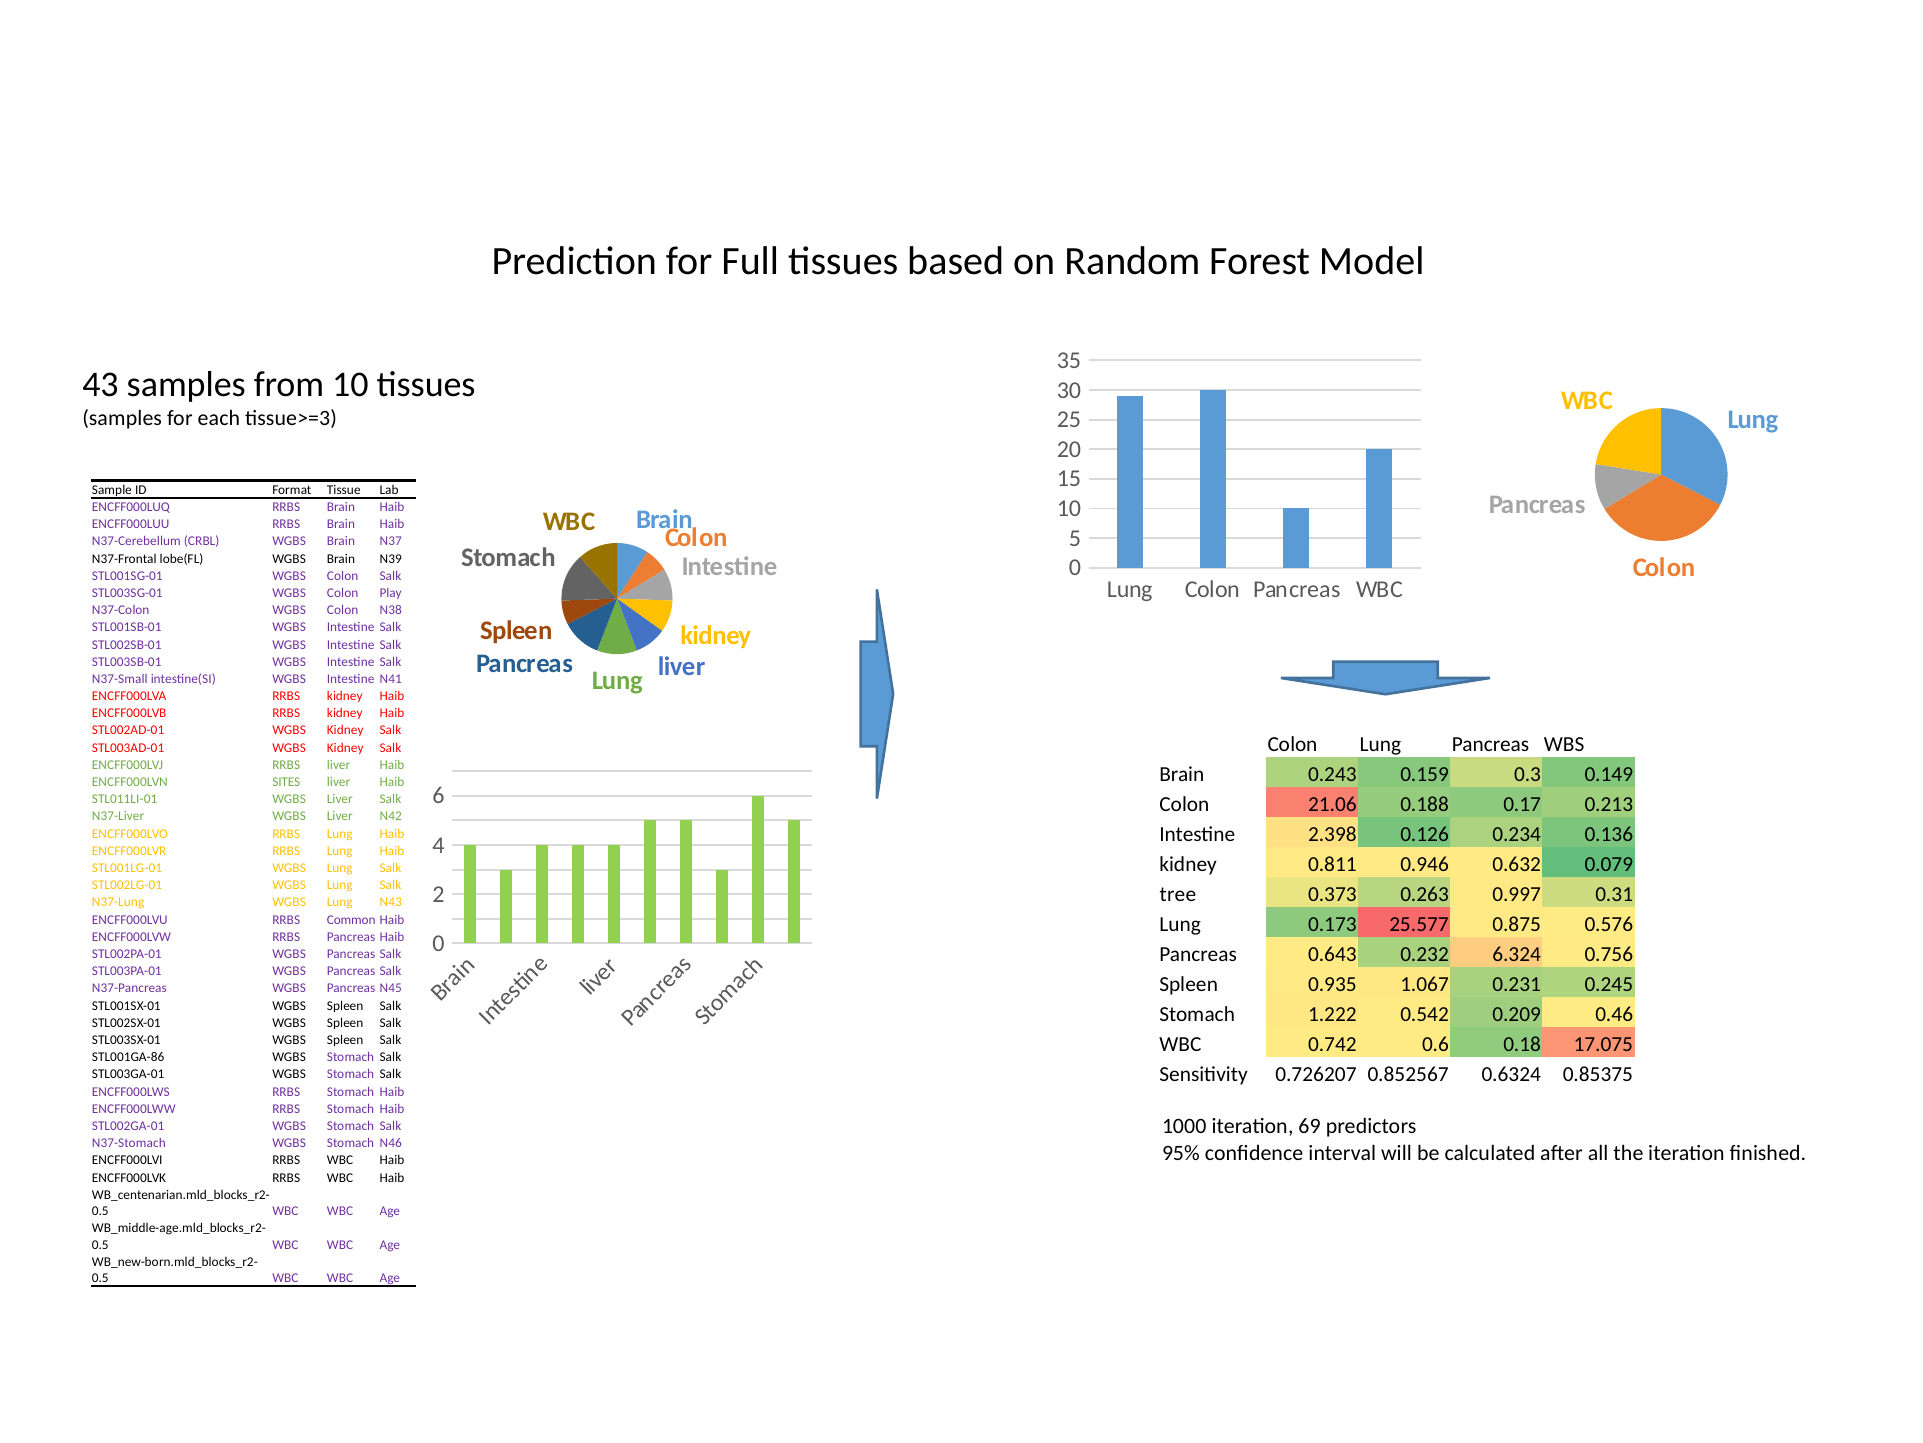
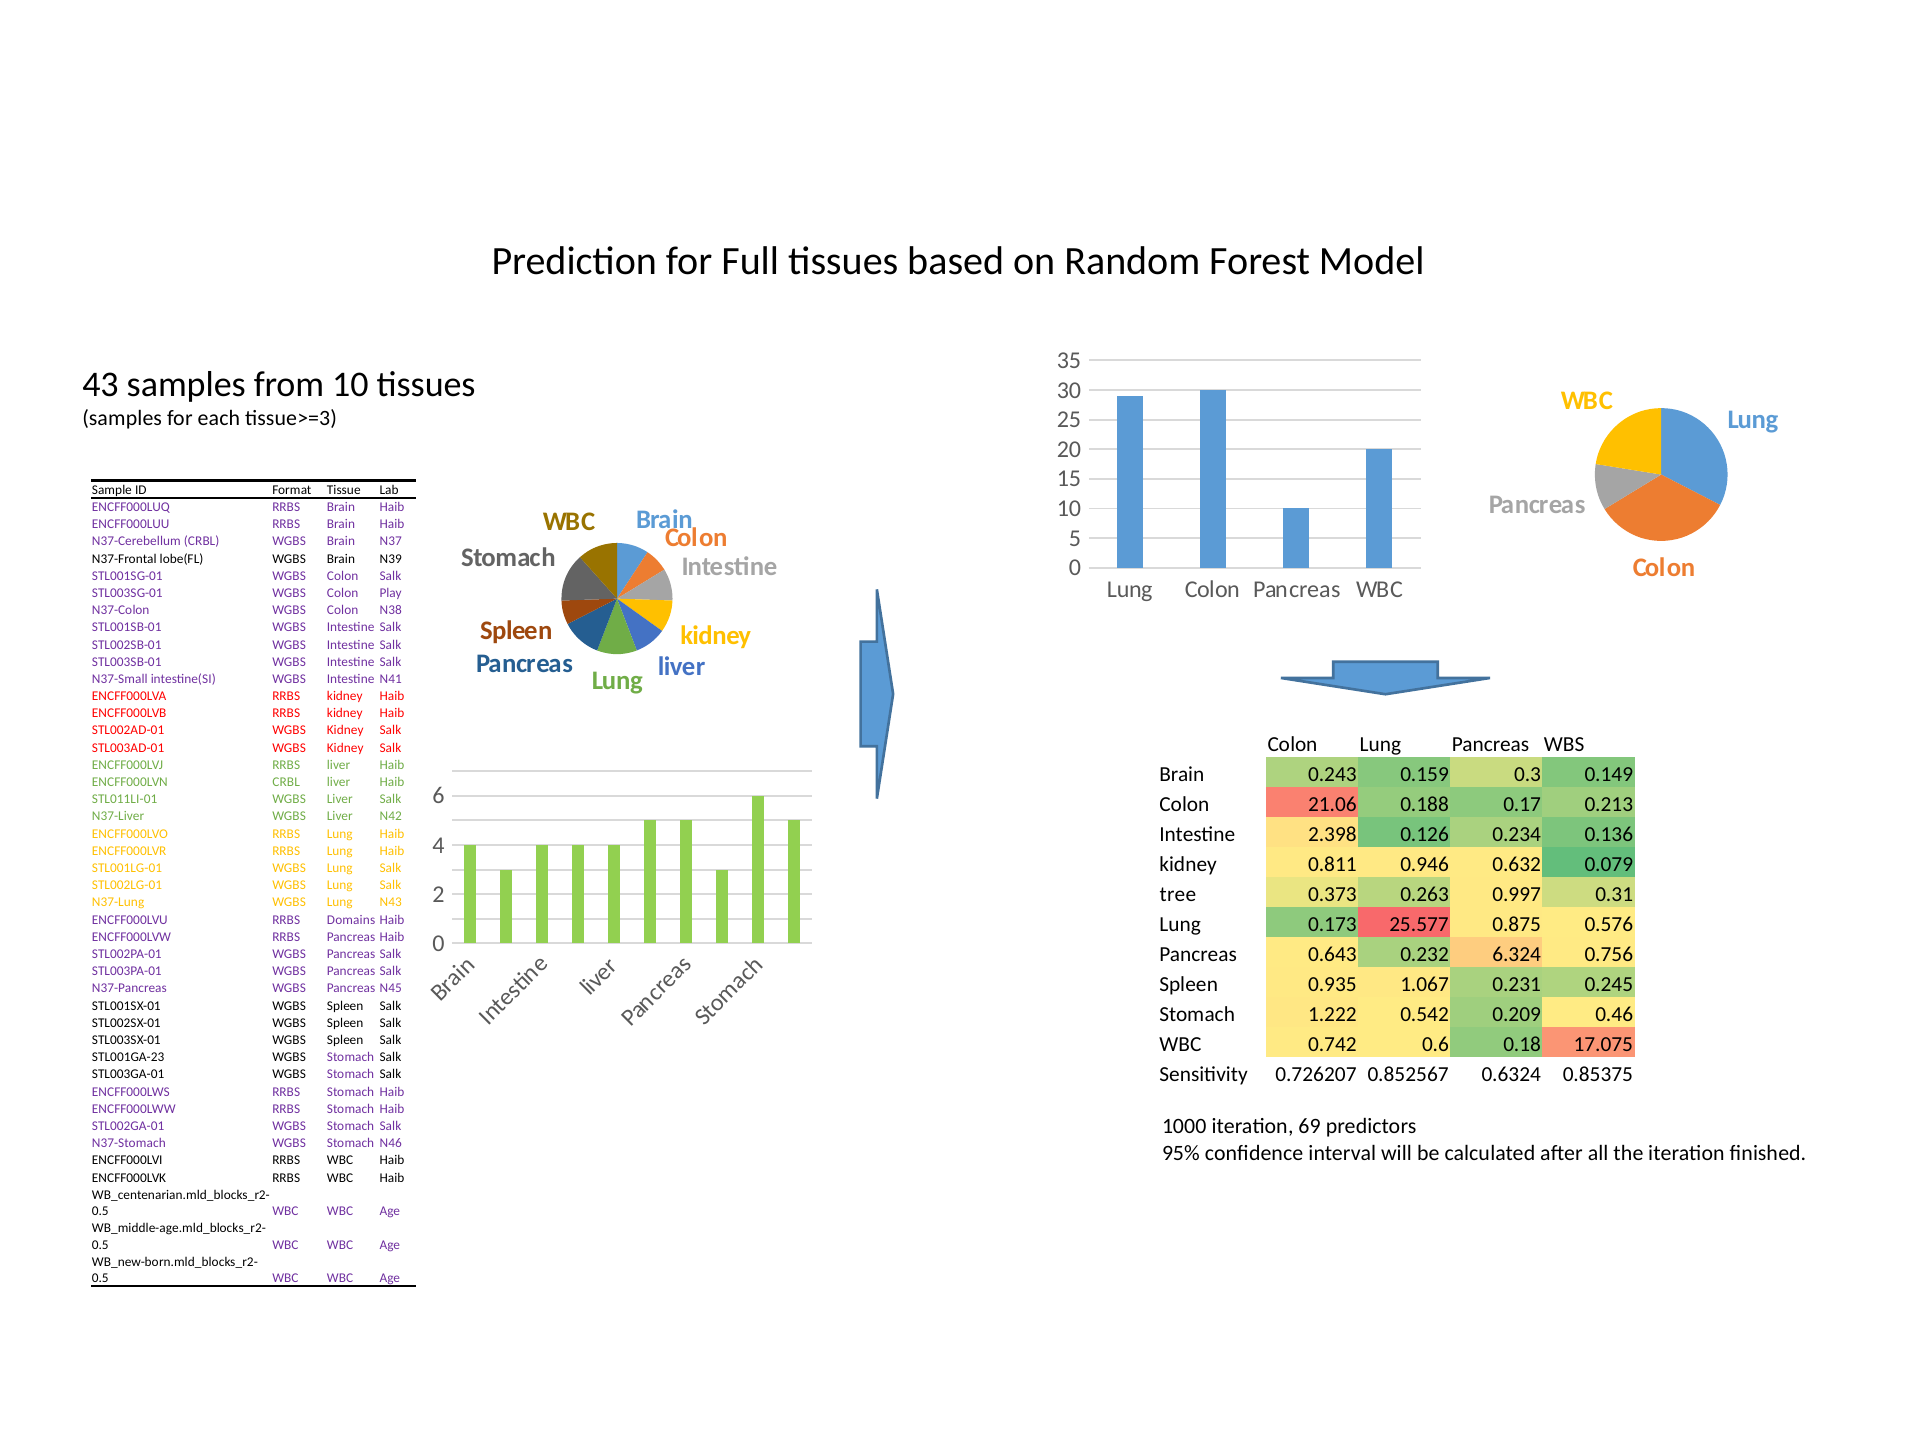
ENCFF000LVN SITES: SITES -> CRBL
Common: Common -> Domains
STL001GA-86: STL001GA-86 -> STL001GA-23
